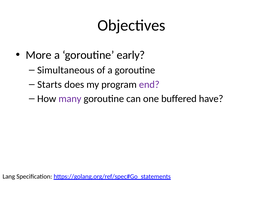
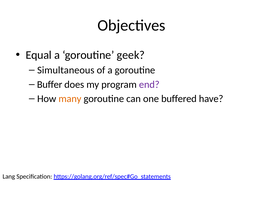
More: More -> Equal
early: early -> geek
Starts: Starts -> Buffer
many colour: purple -> orange
